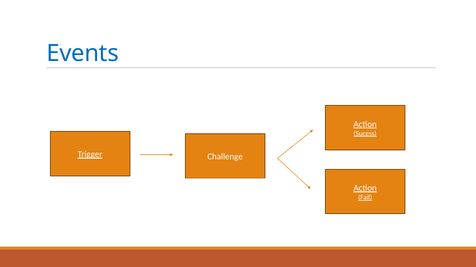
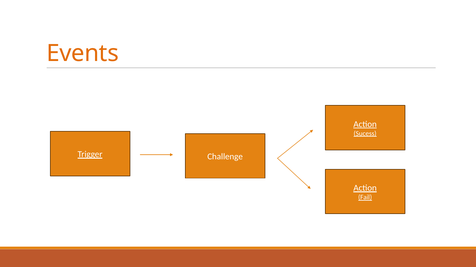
Events colour: blue -> orange
